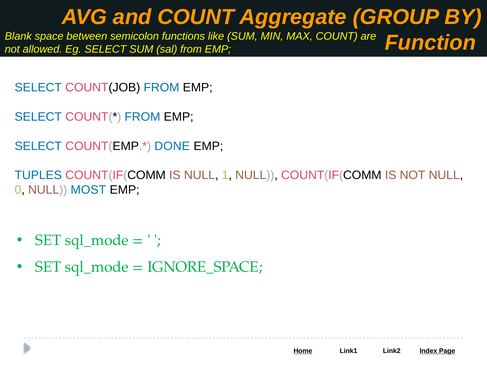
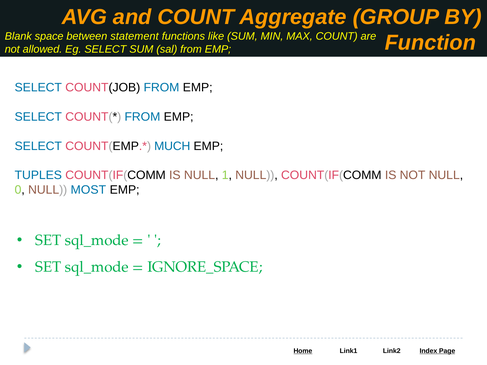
semicolon: semicolon -> statement
DONE: DONE -> MUCH
